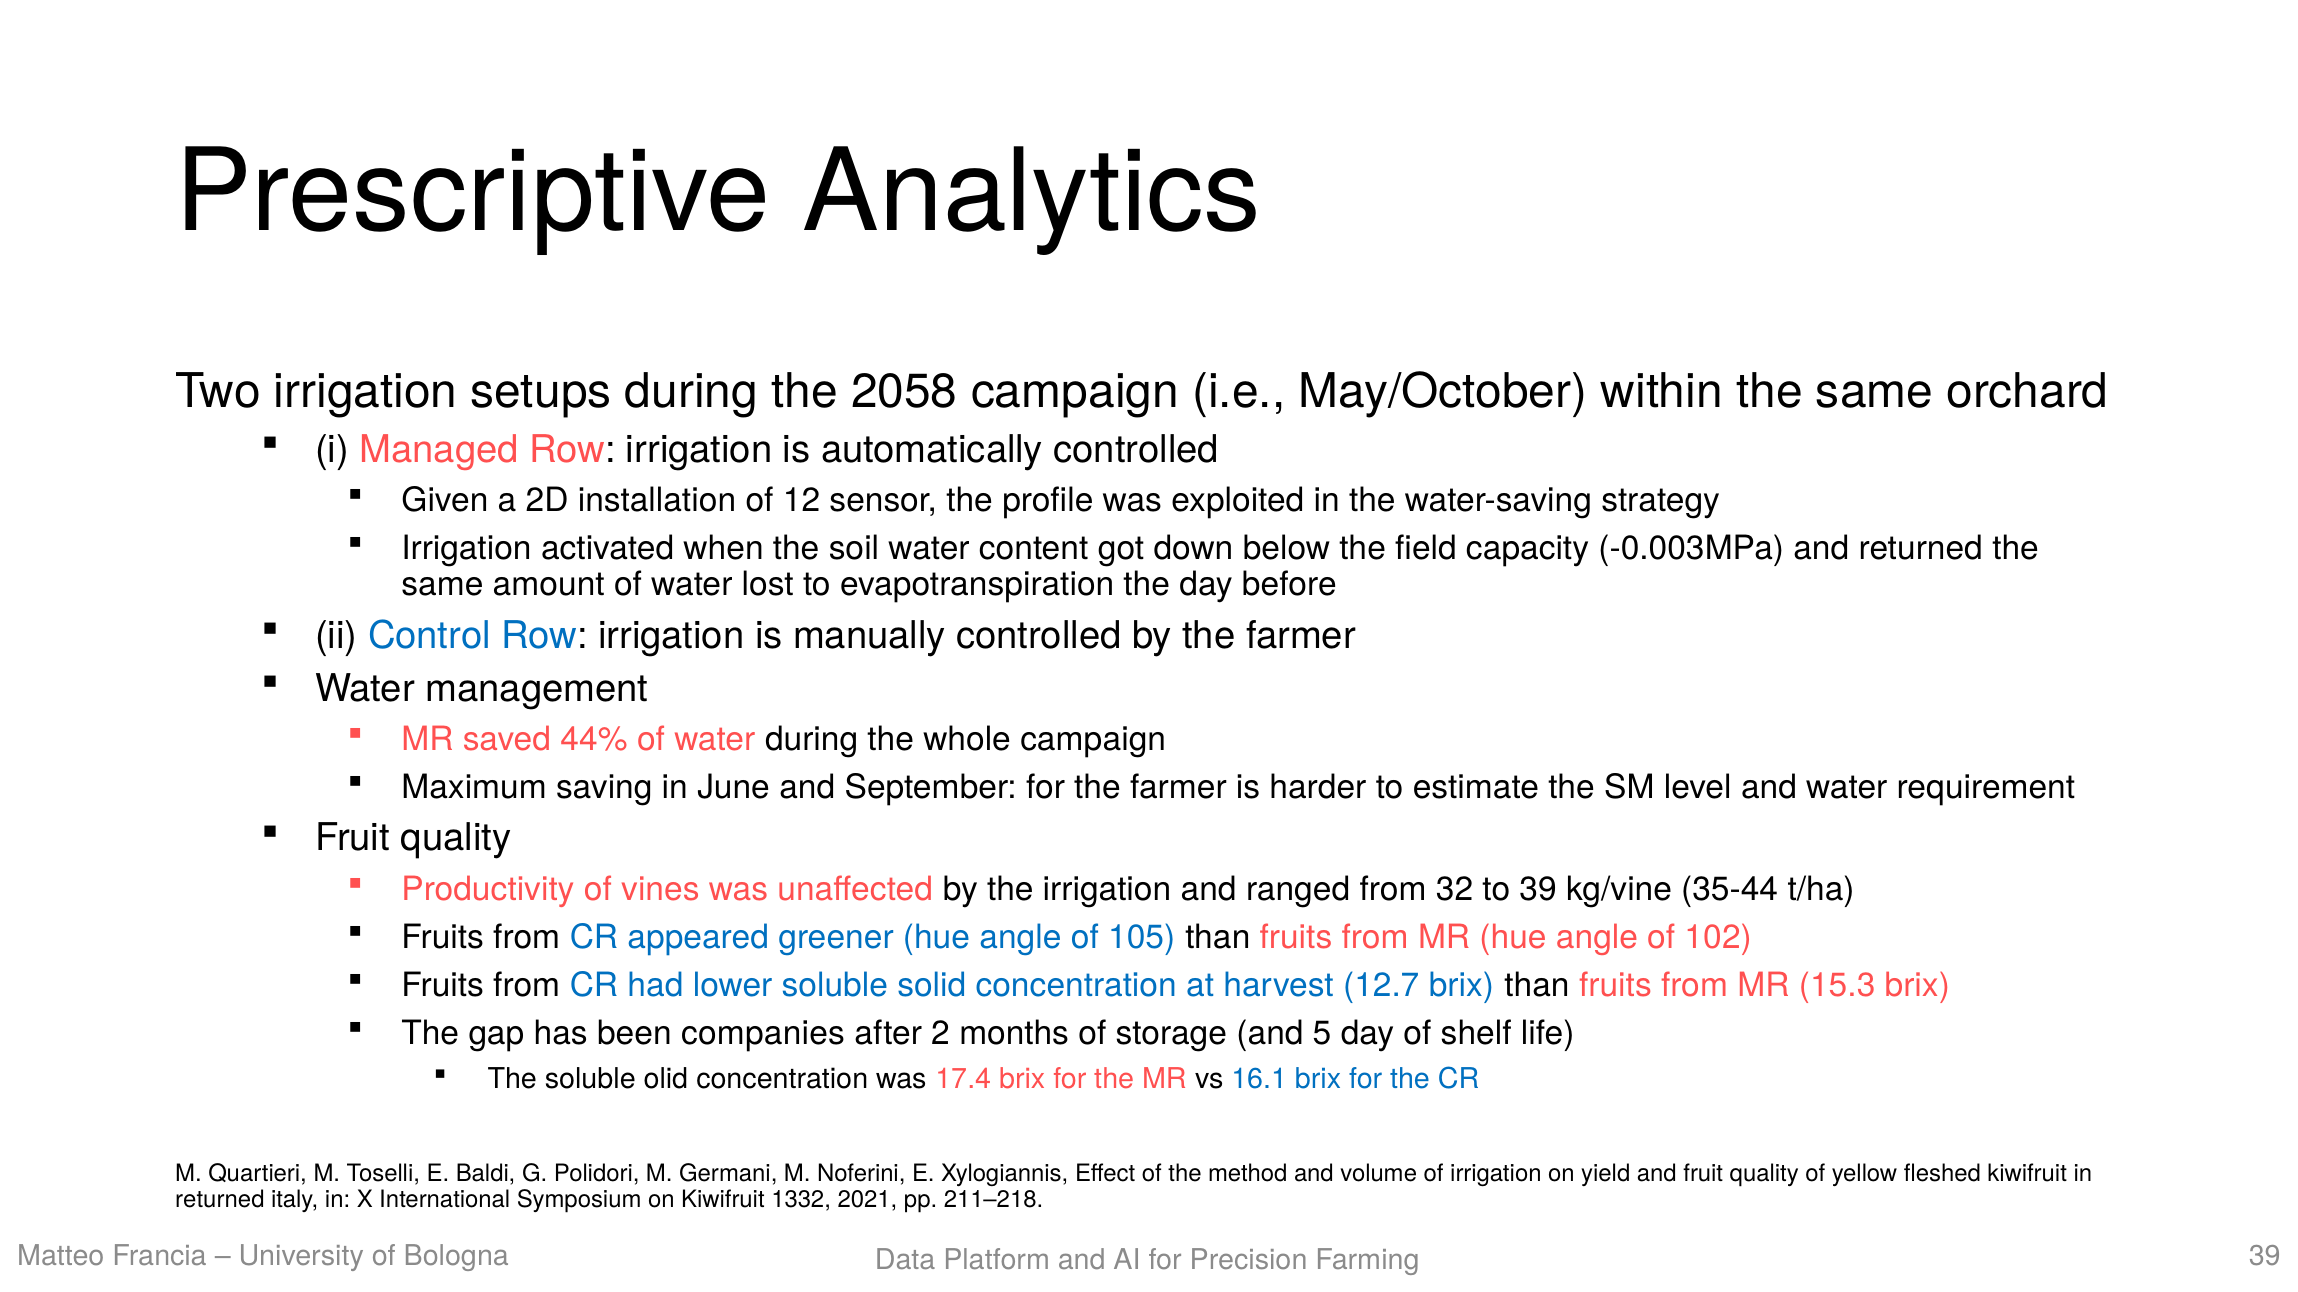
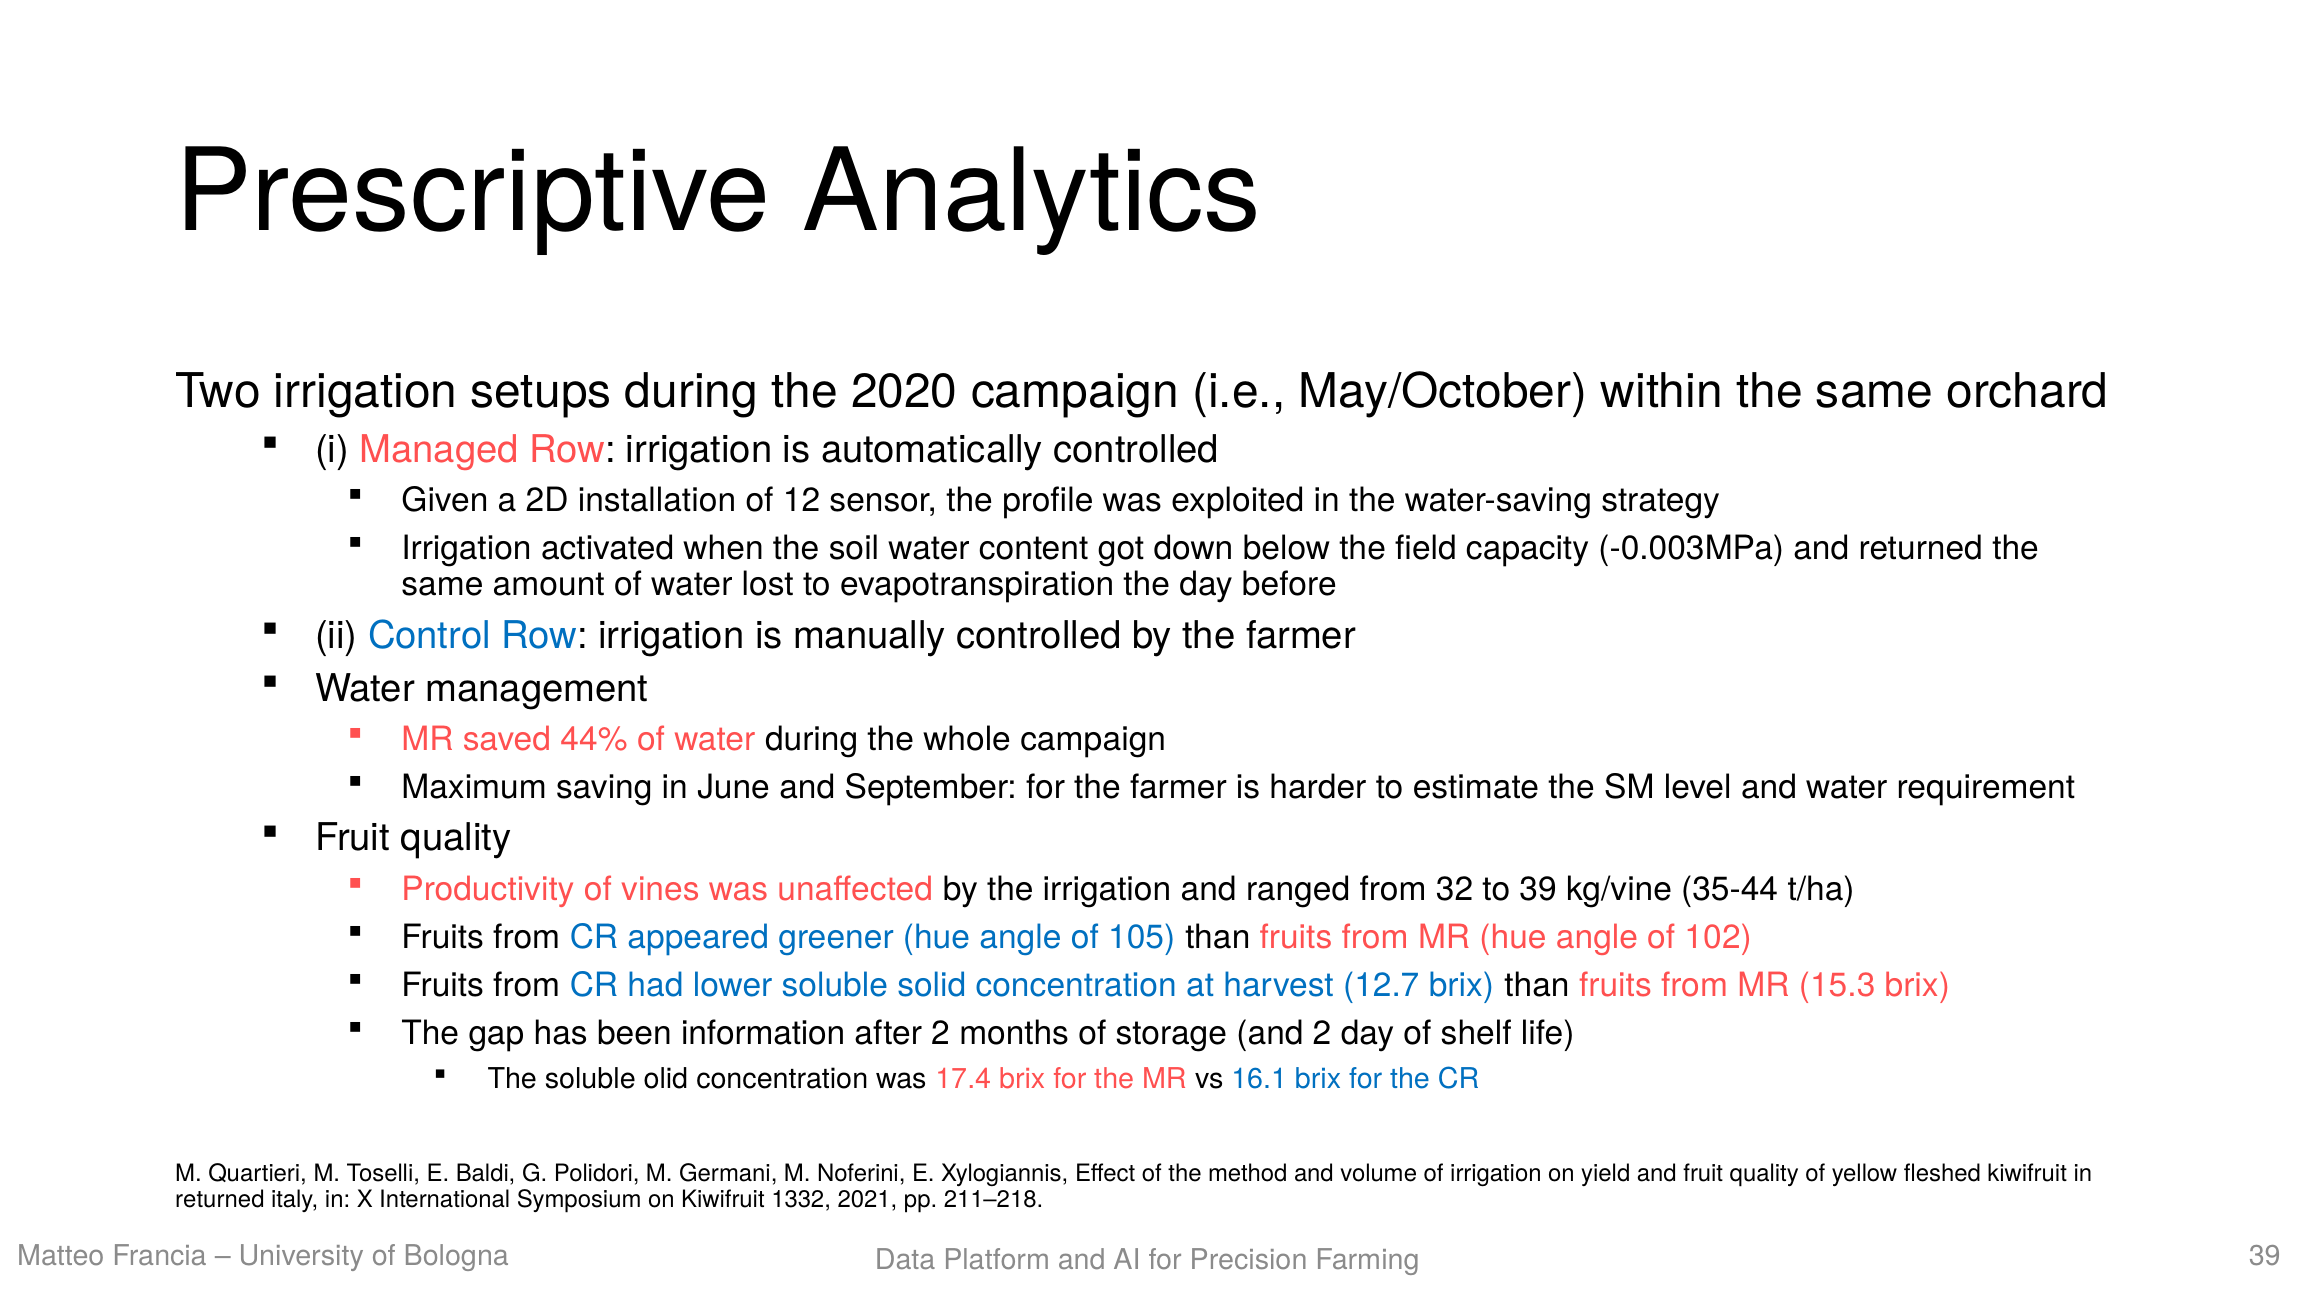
2058: 2058 -> 2020
companies: companies -> information
and 5: 5 -> 2
